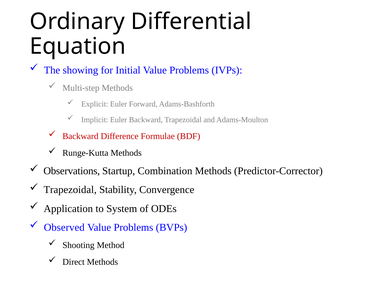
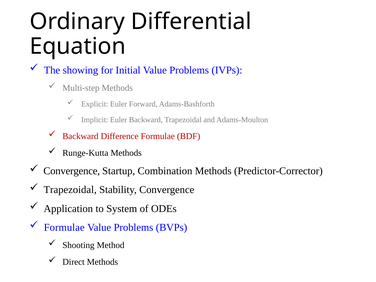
Observations at (72, 171): Observations -> Convergence
Observed at (64, 227): Observed -> Formulae
